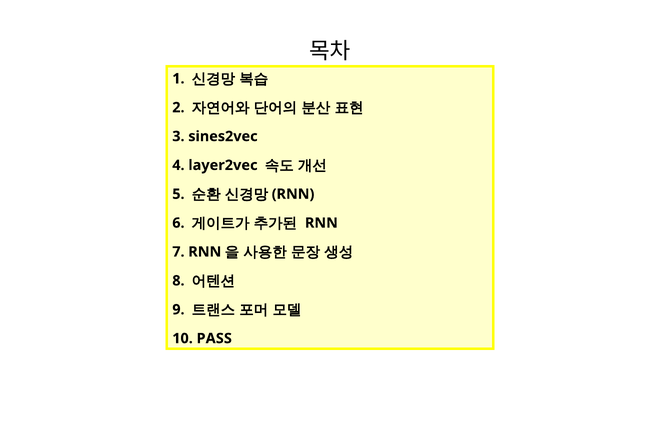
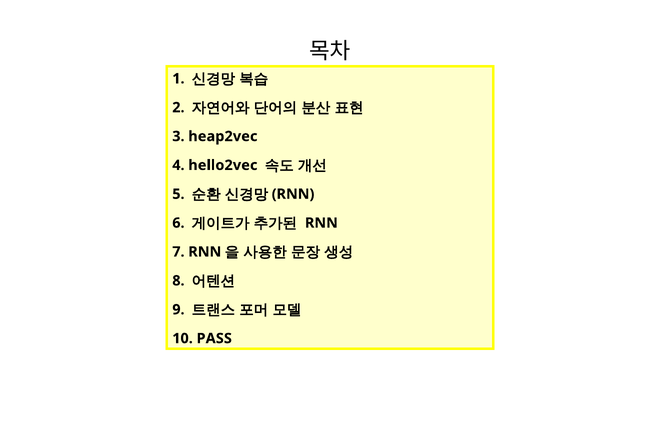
sines2vec: sines2vec -> heap2vec
layer2vec: layer2vec -> hello2vec
